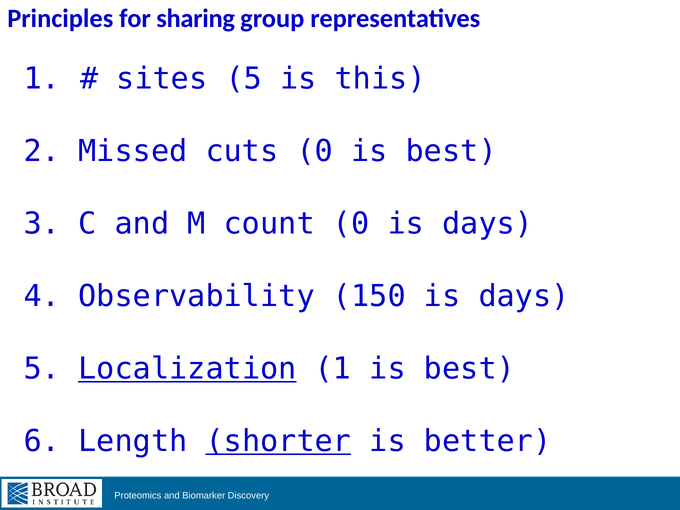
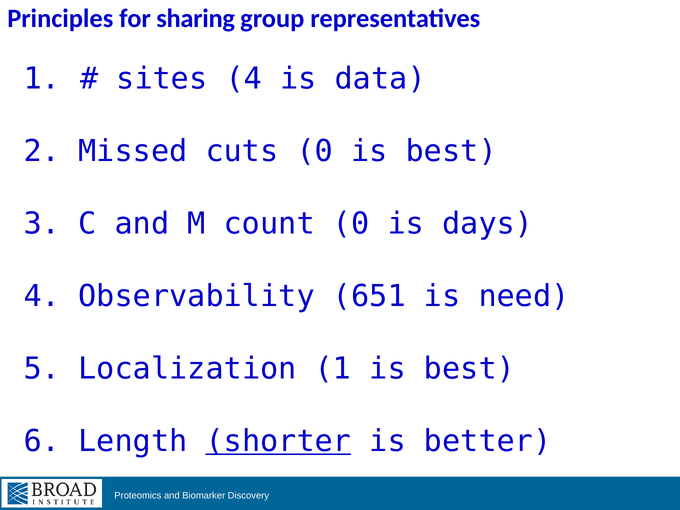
sites 5: 5 -> 4
this: this -> data
150: 150 -> 651
days at (524, 296): days -> need
Localization underline: present -> none
